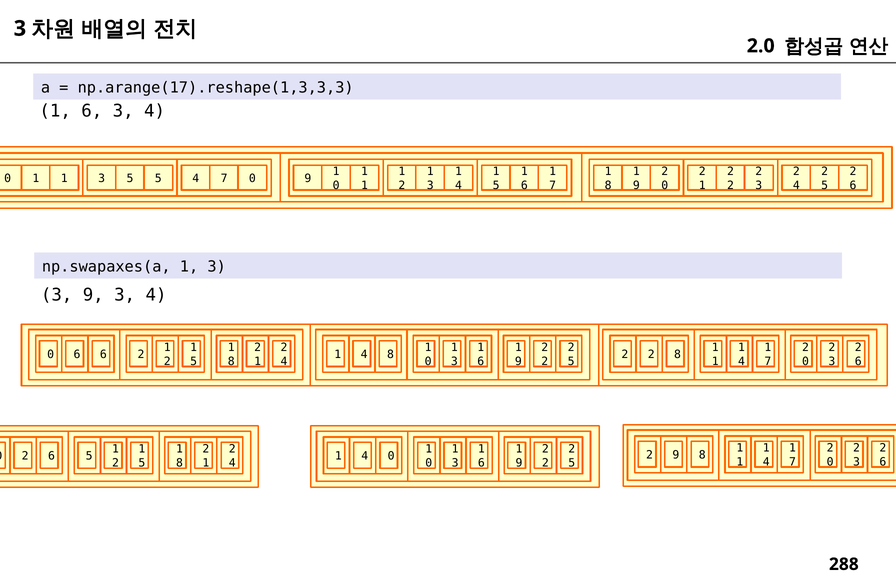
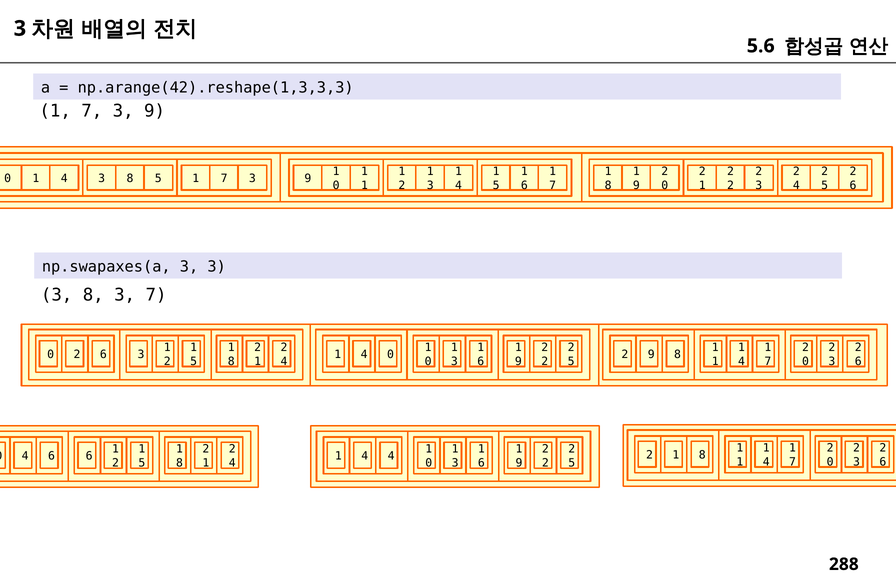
2.0: 2.0 -> 5.6
np.arange(17).reshape(1,3,3,3: np.arange(17).reshape(1,3,3,3 -> np.arange(42).reshape(1,3,3,3
6 at (92, 111): 6 -> 7
4 at (155, 111): 4 -> 9
1 at (64, 179): 1 -> 4
5 at (130, 179): 5 -> 8
4 at (196, 179): 4 -> 1
0 at (252, 179): 0 -> 3
np.swapaxes(a 1: 1 -> 3
9 at (93, 295): 9 -> 8
4 at (156, 295): 4 -> 7
6 at (77, 355): 6 -> 2
6 2: 2 -> 3
4 8: 8 -> 0
2 at (651, 355): 2 -> 9
9 at (676, 455): 9 -> 1
2 at (25, 456): 2 -> 4
6 5: 5 -> 6
1 4 0: 0 -> 4
